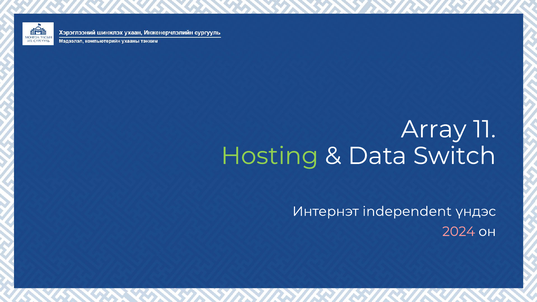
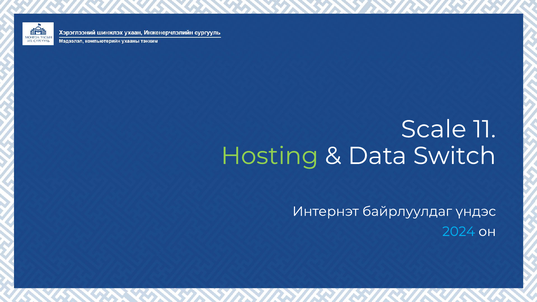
Array: Array -> Scale
independent: independent -> байрлуулдаг
2024 colour: pink -> light blue
